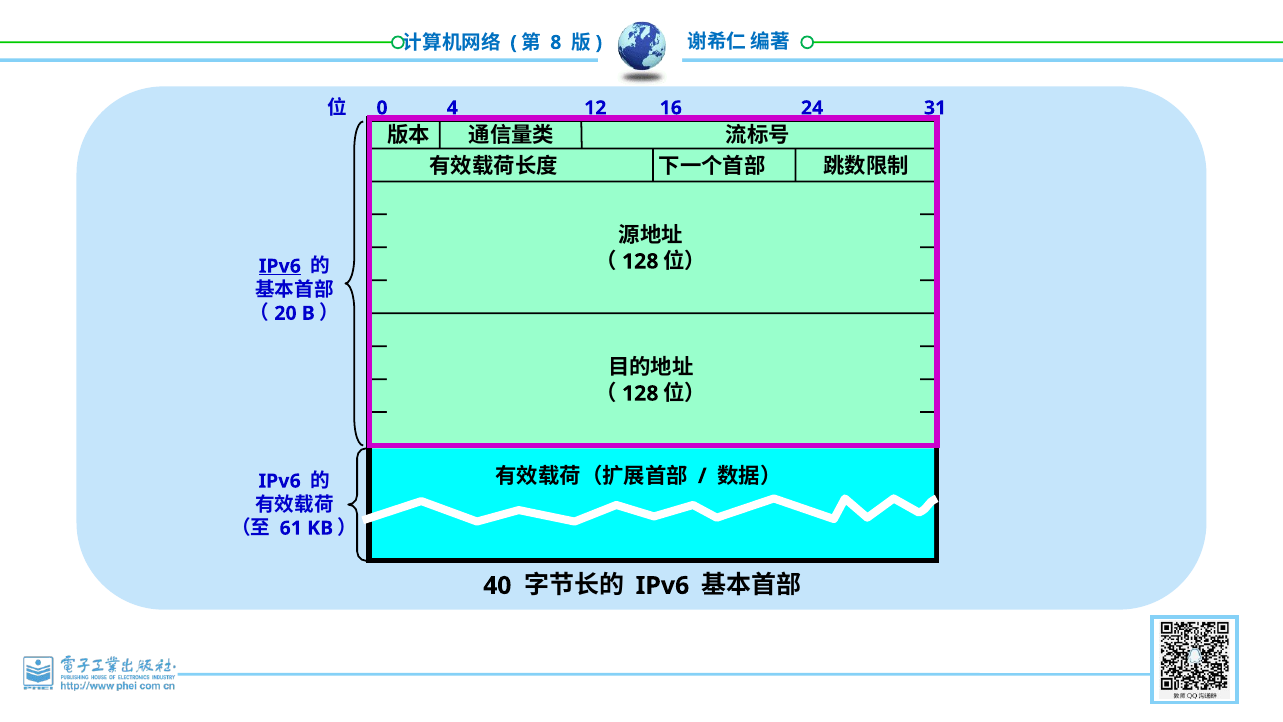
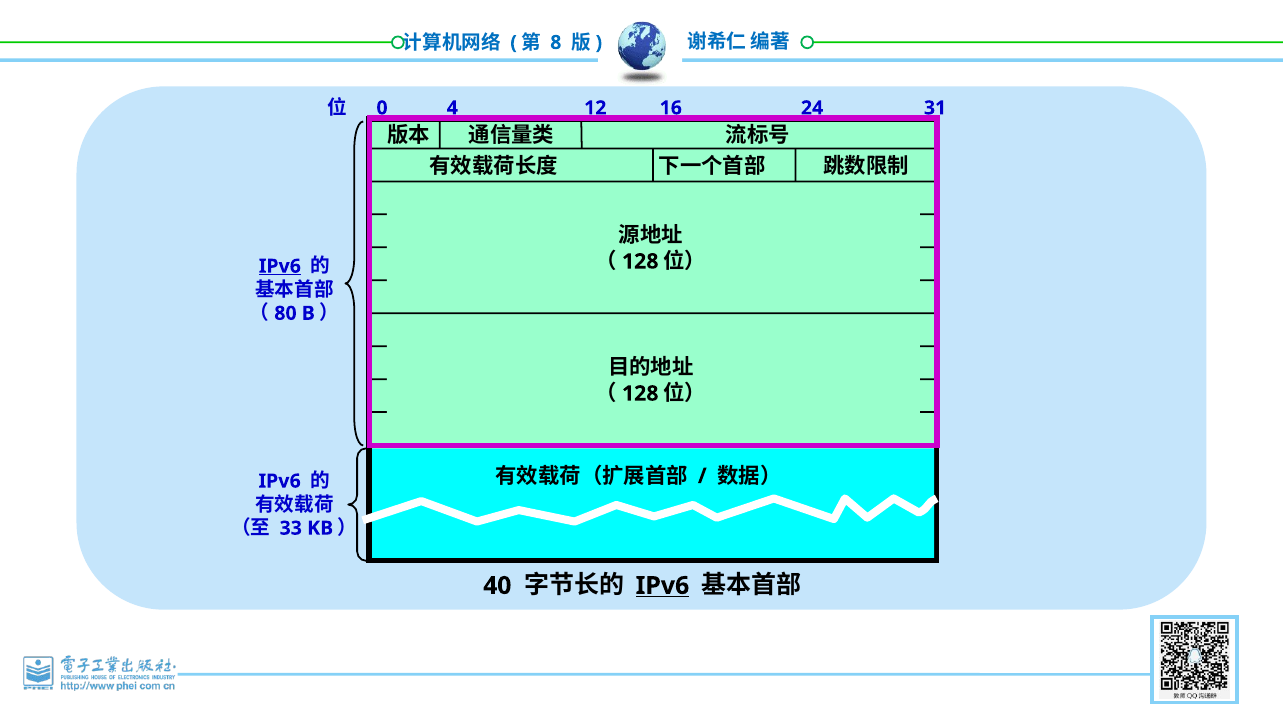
20: 20 -> 80
61: 61 -> 33
IPv6 at (663, 585) underline: none -> present
